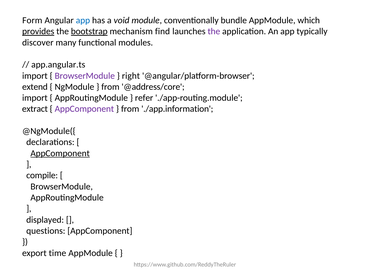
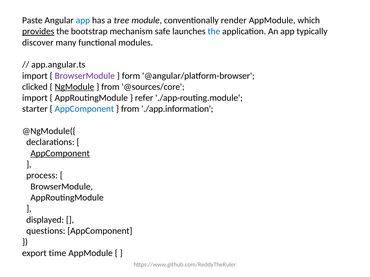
Form: Form -> Paste
void: void -> tree
bundle: bundle -> render
bootstrap underline: present -> none
find: find -> safe
the at (214, 31) colour: purple -> blue
right: right -> form
extend: extend -> clicked
NgModule underline: none -> present
@address/core: @address/core -> @sources/core
extract: extract -> starter
AppComponent at (84, 109) colour: purple -> blue
compile: compile -> process
